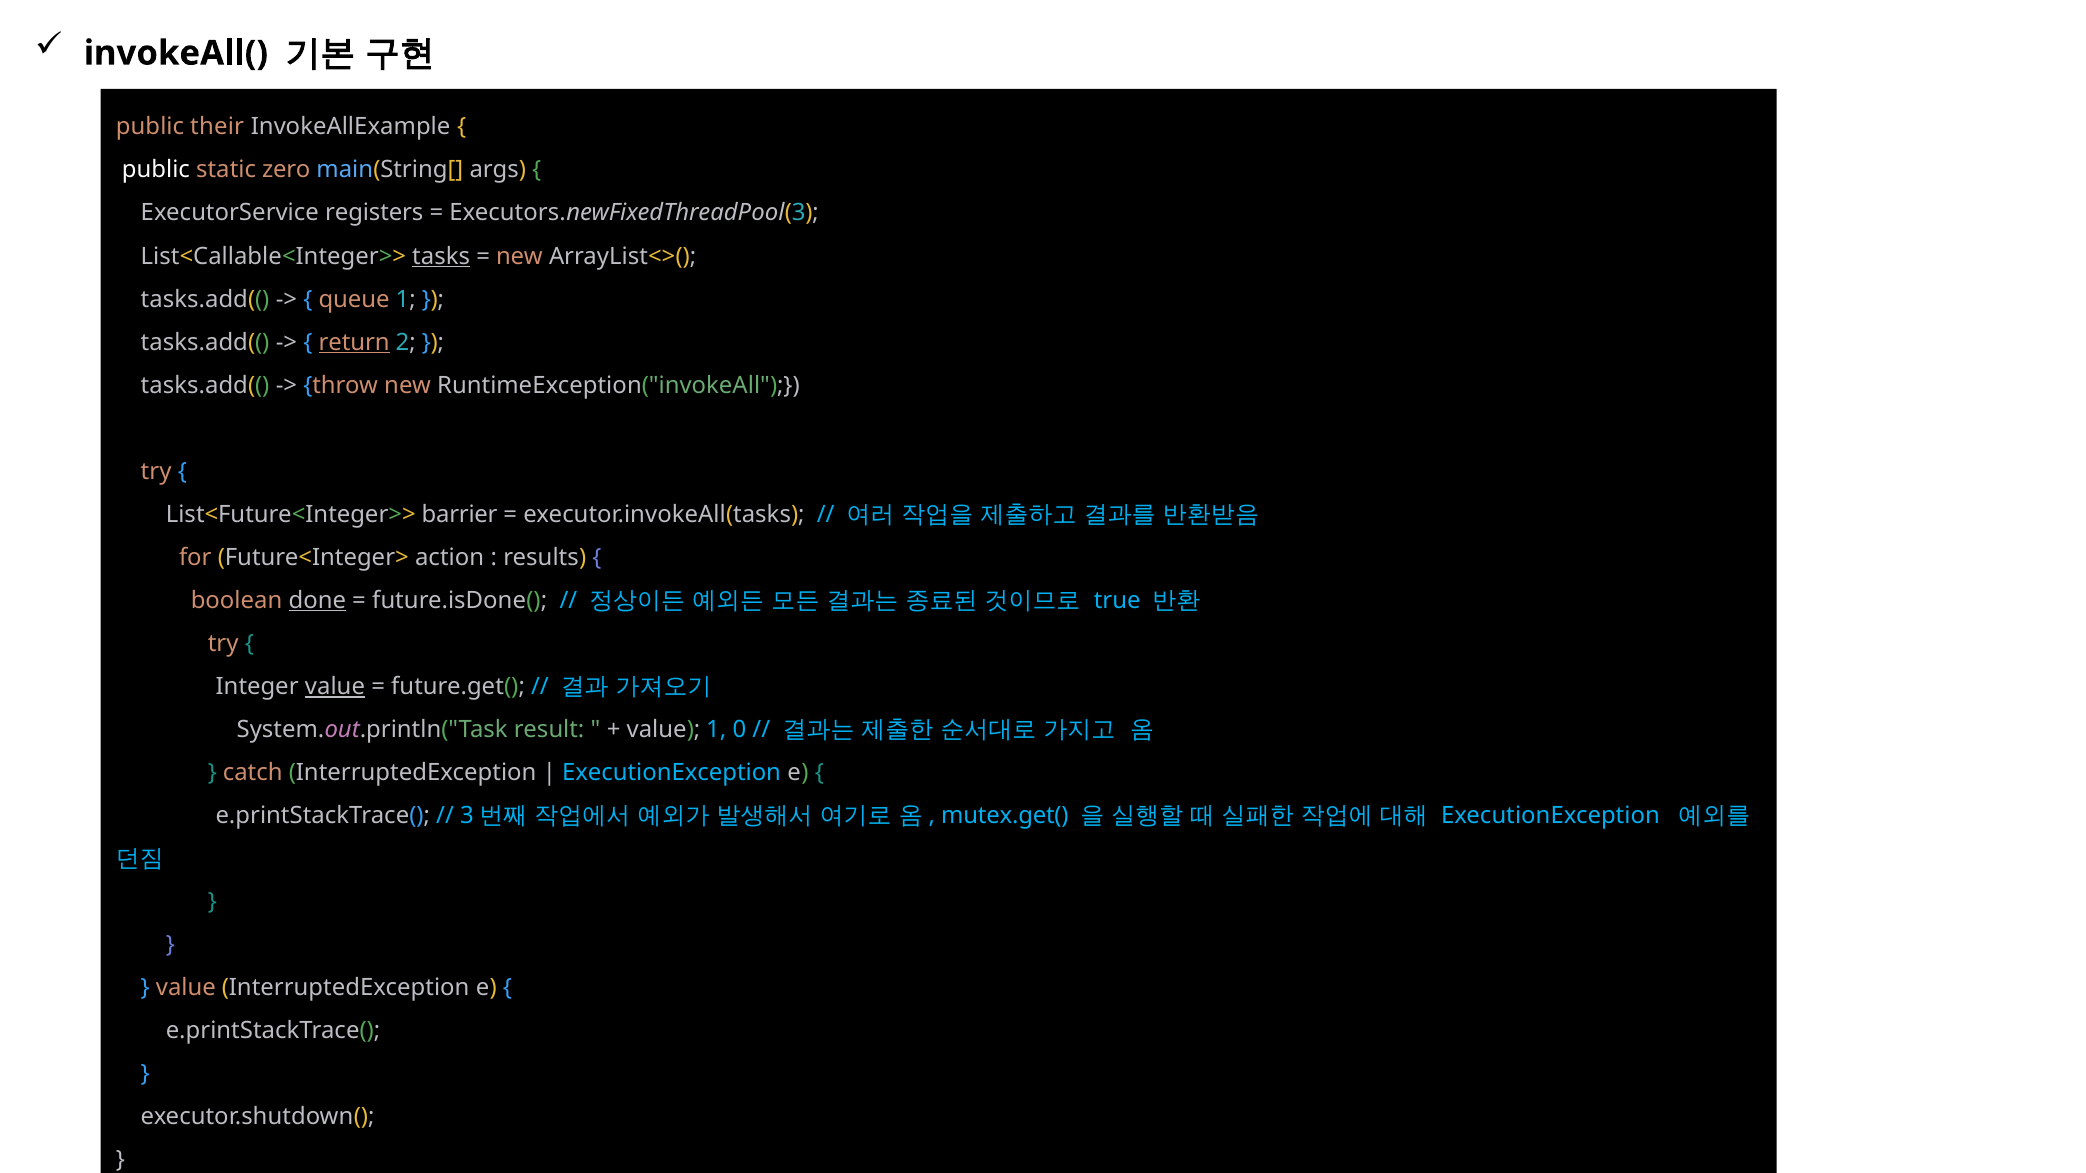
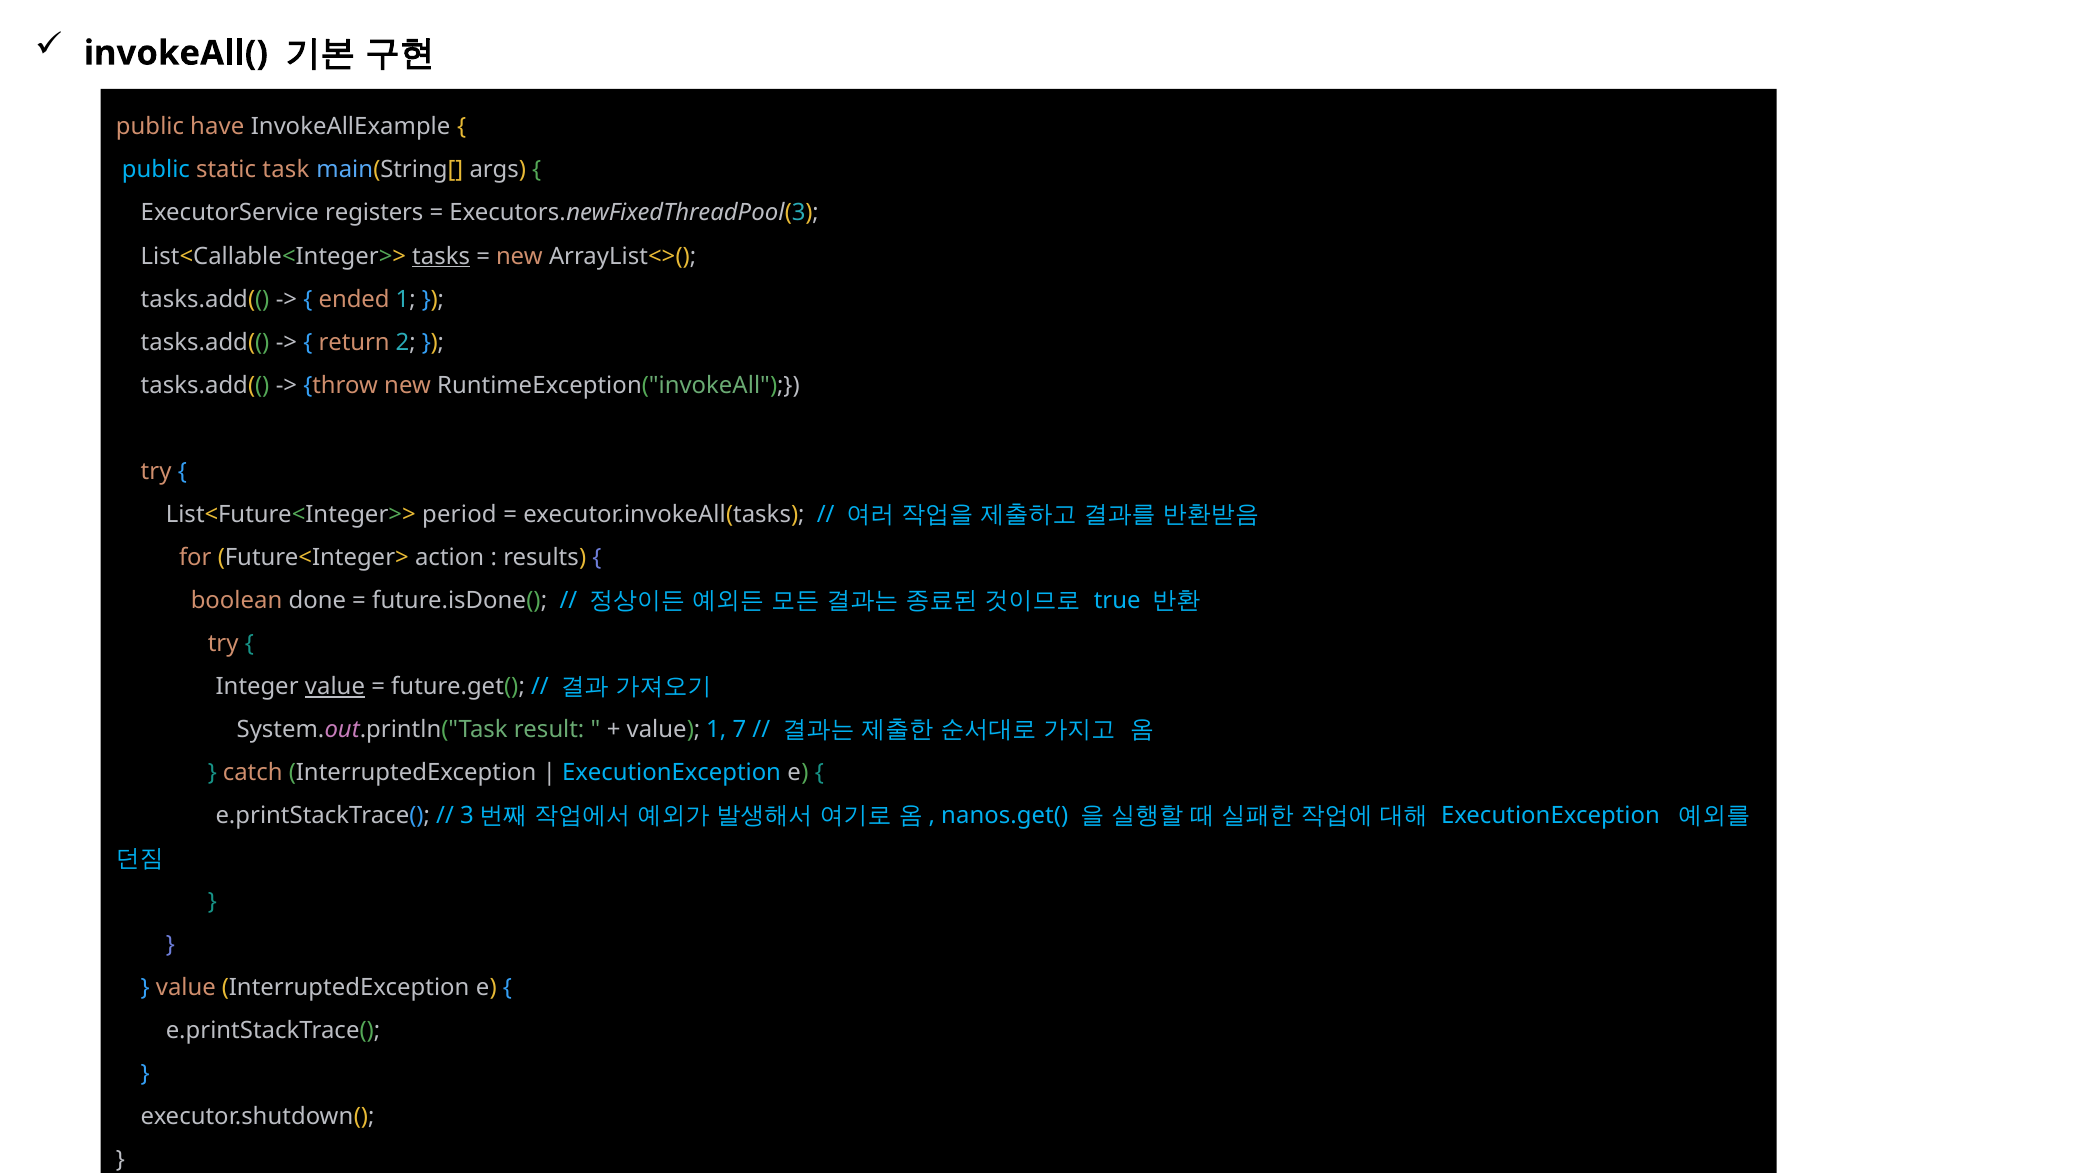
their: their -> have
public at (156, 170) colour: white -> light blue
zero: zero -> task
queue: queue -> ended
return underline: present -> none
barrier: barrier -> period
done underline: present -> none
0: 0 -> 7
mutex.get(: mutex.get( -> nanos.get(
